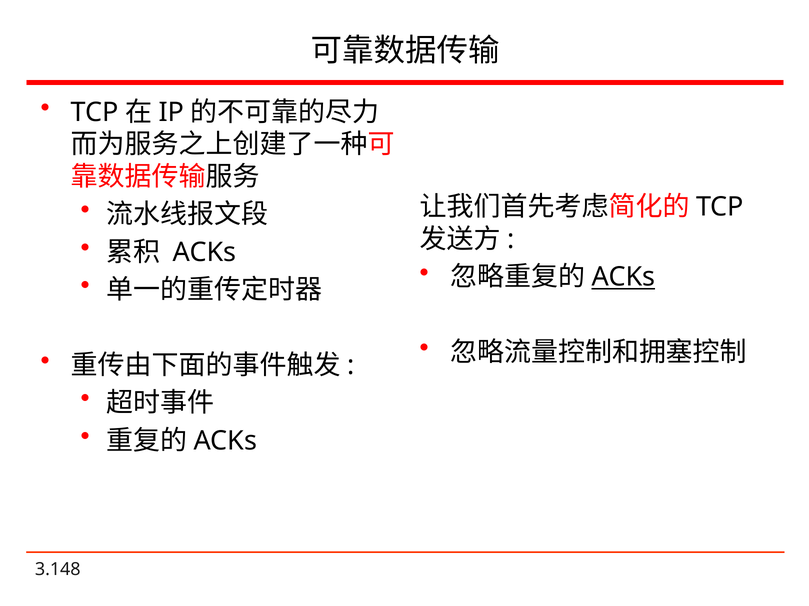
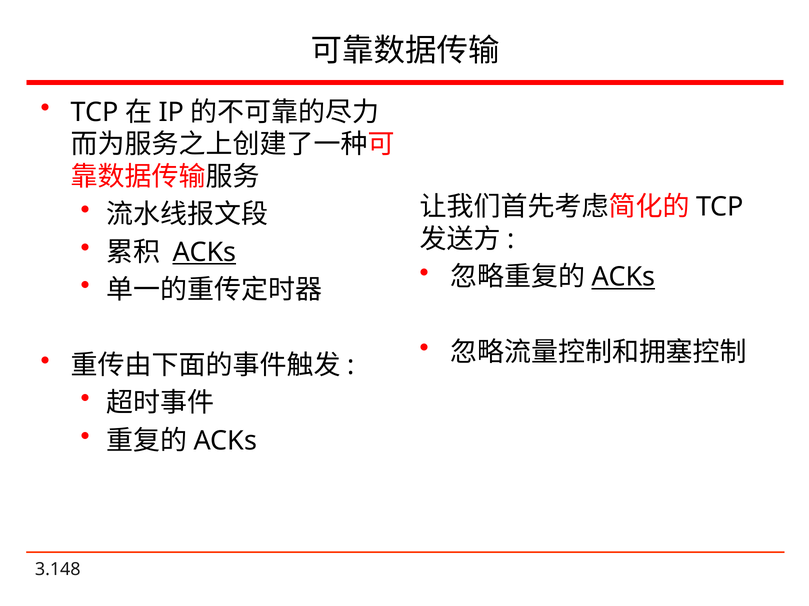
ACKs at (204, 252) underline: none -> present
